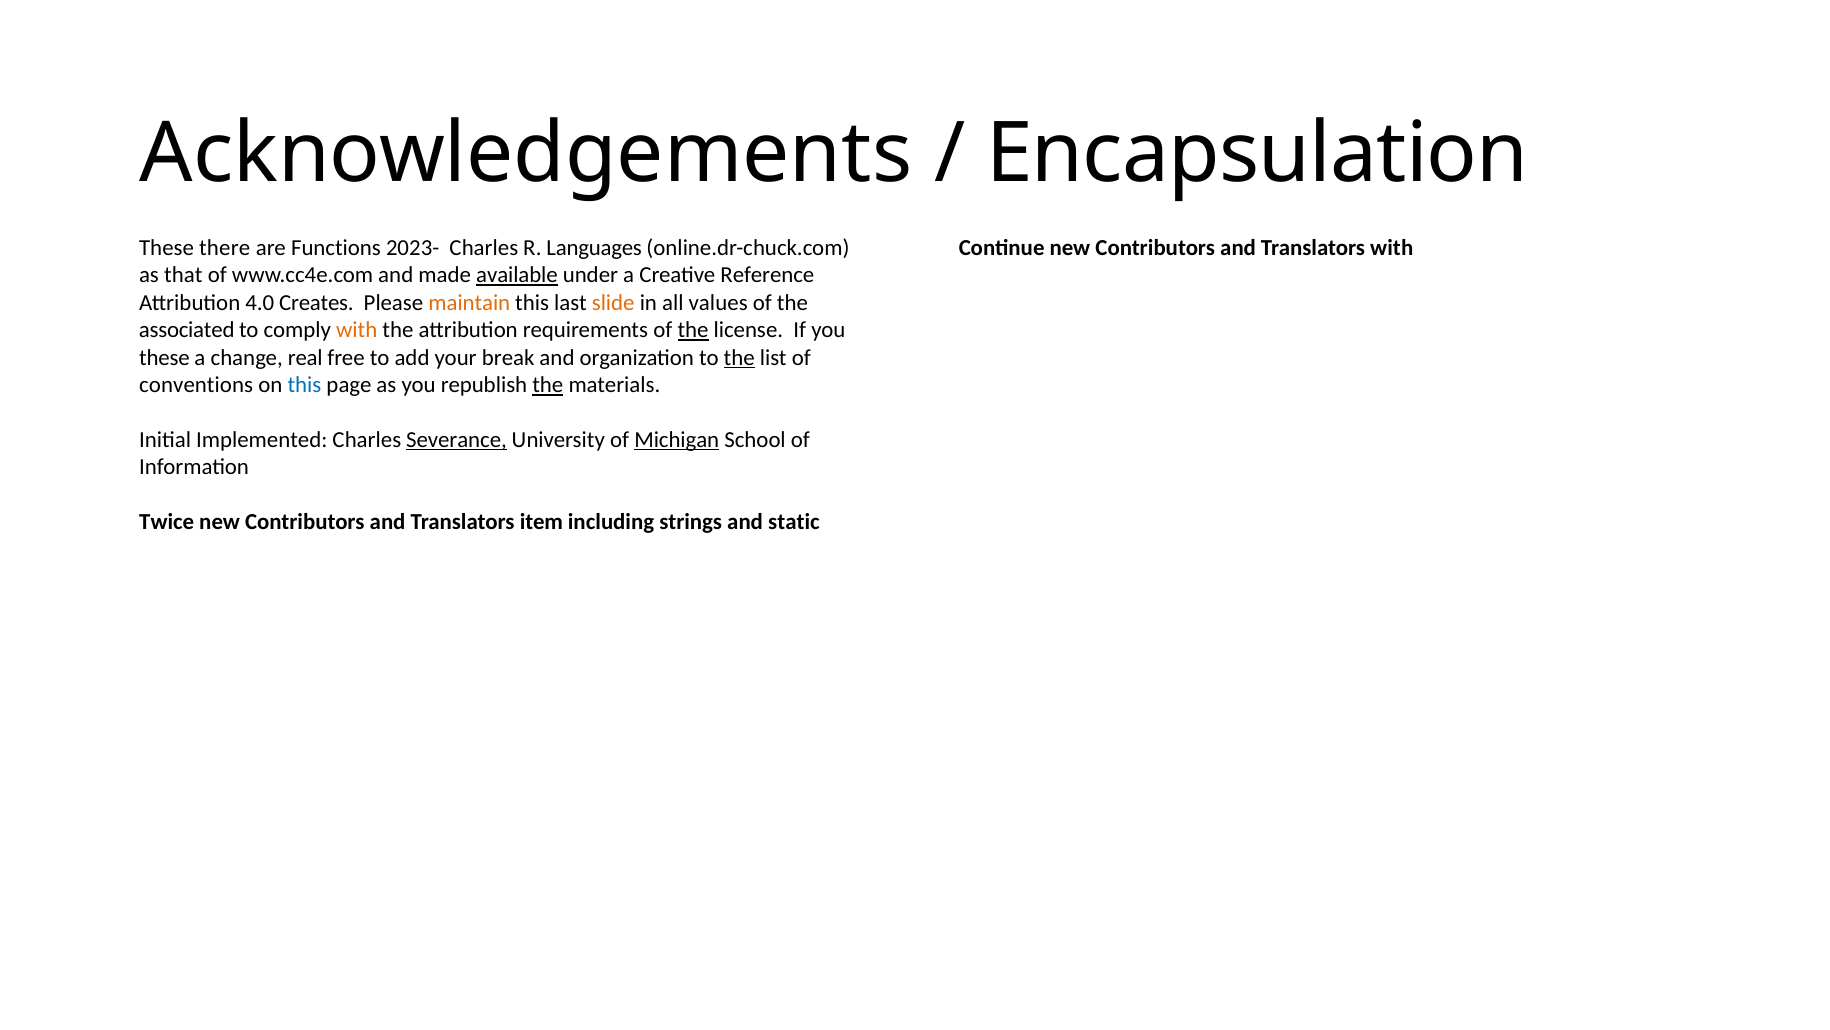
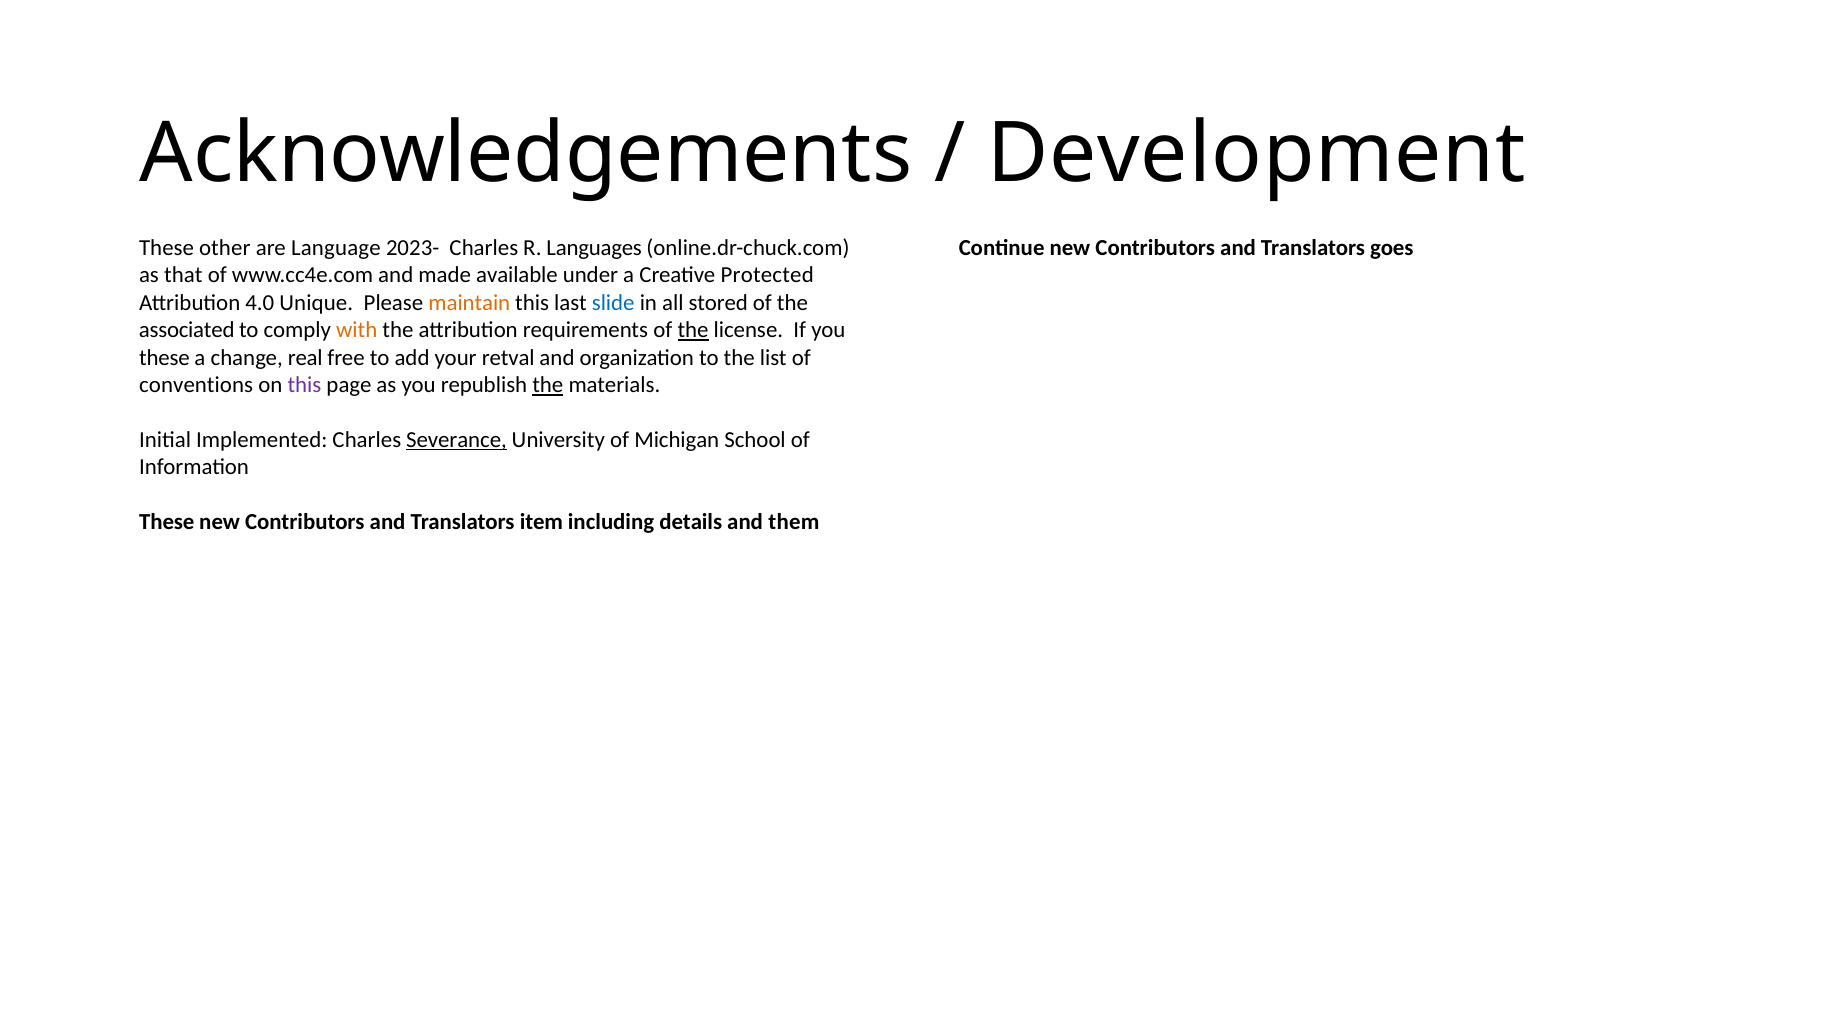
Encapsulation: Encapsulation -> Development
there: there -> other
Functions: Functions -> Language
Translators with: with -> goes
available underline: present -> none
Reference: Reference -> Protected
Creates: Creates -> Unique
slide colour: orange -> blue
values: values -> stored
break: break -> retval
the at (739, 357) underline: present -> none
this at (305, 385) colour: blue -> purple
Michigan underline: present -> none
Twice at (167, 522): Twice -> These
strings: strings -> details
static: static -> them
